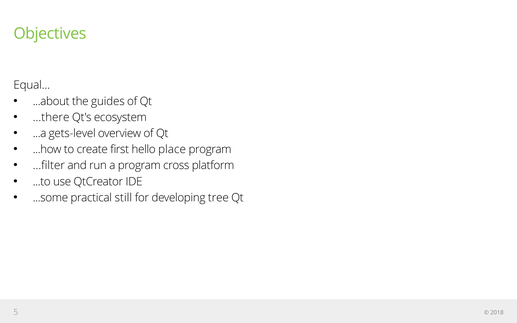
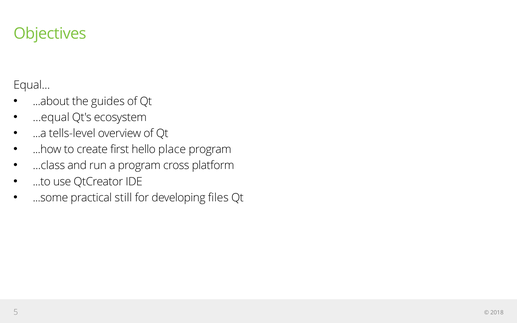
...there: ...there -> ...equal
gets-level: gets-level -> tells-level
...filter: ...filter -> ...class
tree: tree -> files
